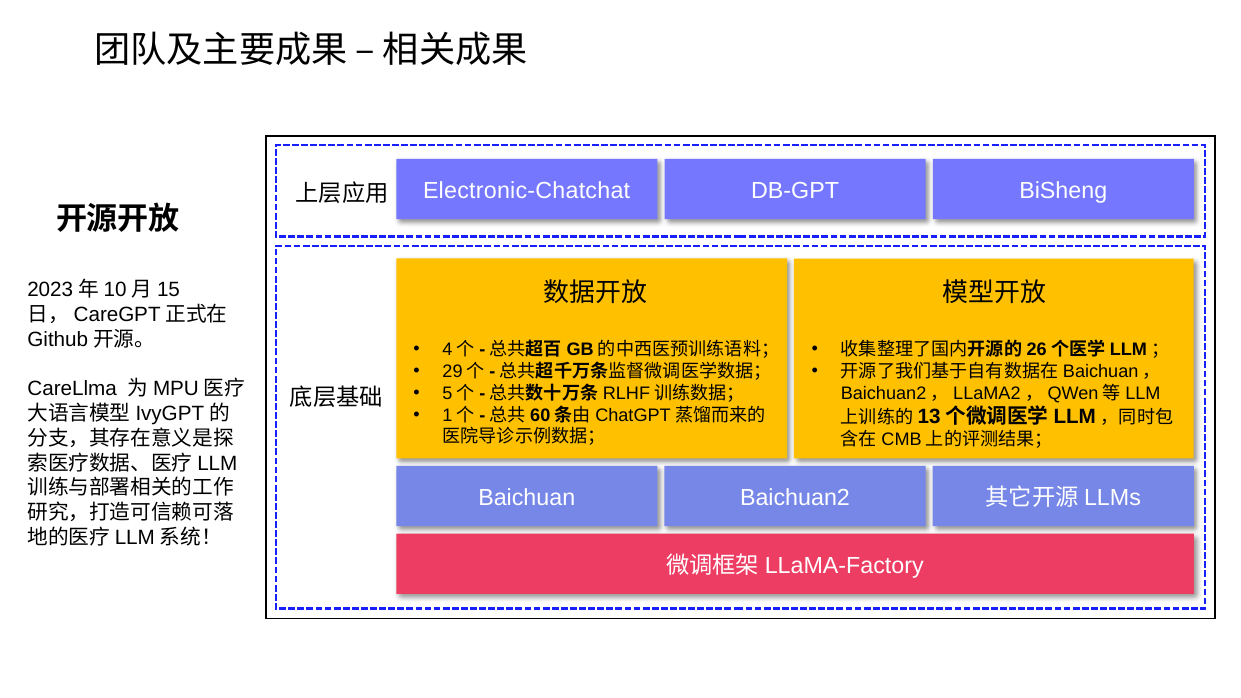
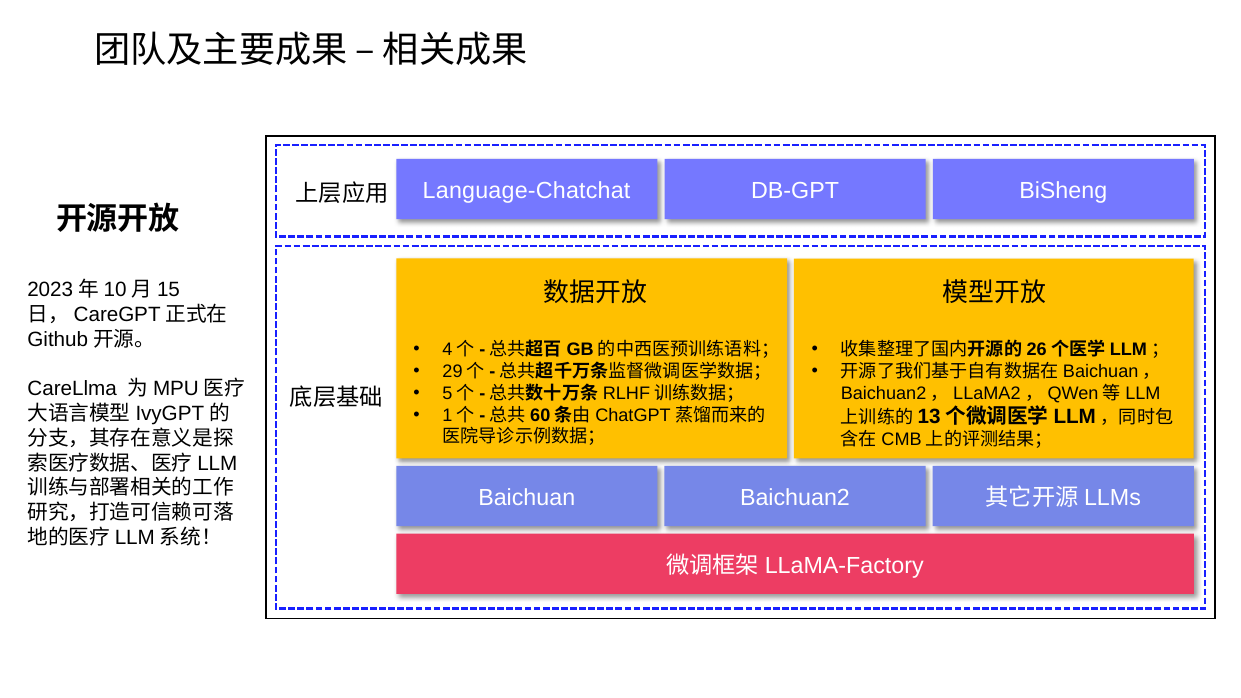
Electronic-Chatchat: Electronic-Chatchat -> Language-Chatchat
